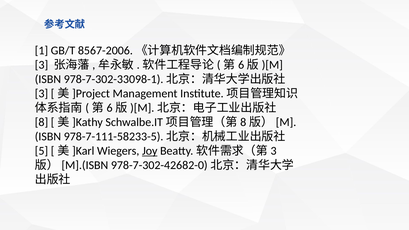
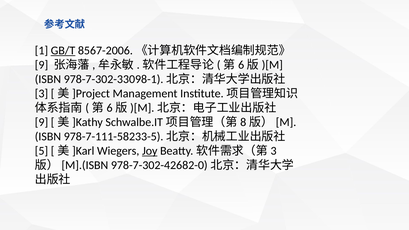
GB/T underline: none -> present
3 at (41, 65): 3 -> 9
8 at (41, 122): 8 -> 9
